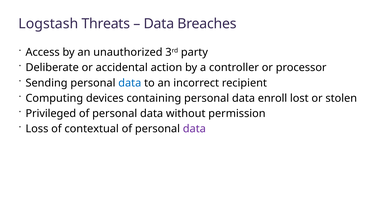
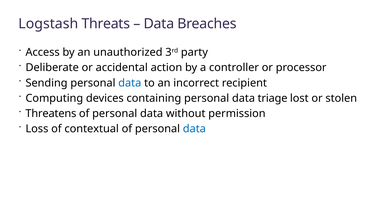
enroll: enroll -> triage
Privileged: Privileged -> Threatens
data at (194, 129) colour: purple -> blue
